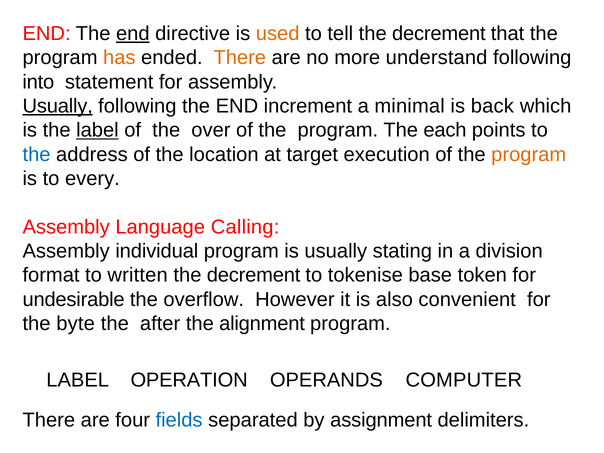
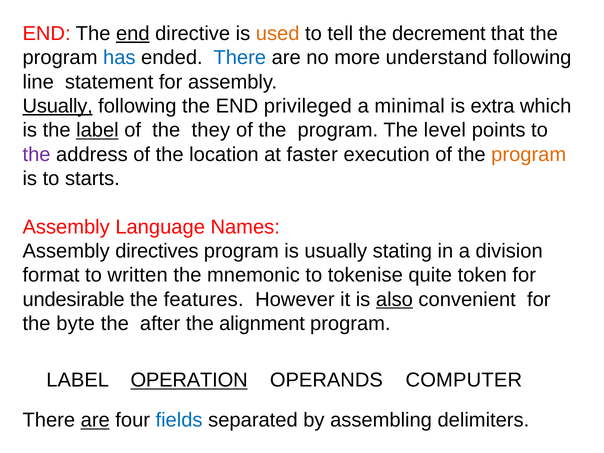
has colour: orange -> blue
There at (240, 58) colour: orange -> blue
into: into -> line
increment: increment -> privileged
back: back -> extra
over: over -> they
each: each -> level
the at (37, 154) colour: blue -> purple
target: target -> faster
every: every -> starts
Calling: Calling -> Names
individual: individual -> directives
decrement at (254, 275): decrement -> mnemonic
base: base -> quite
overflow: overflow -> features
also underline: none -> present
OPERATION underline: none -> present
are at (95, 420) underline: none -> present
assignment: assignment -> assembling
